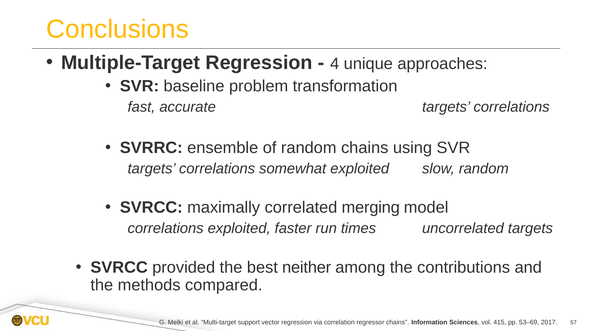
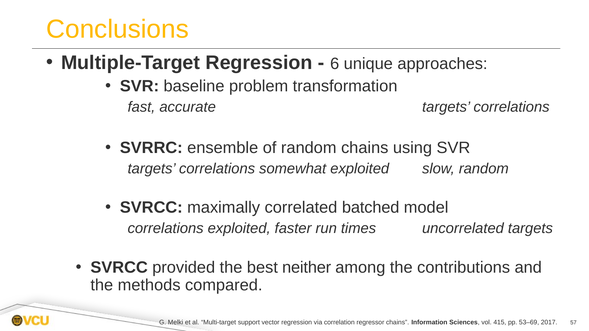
4: 4 -> 6
merging: merging -> batched
